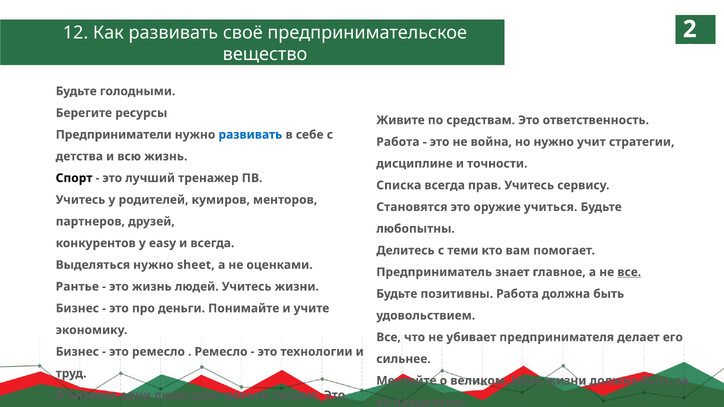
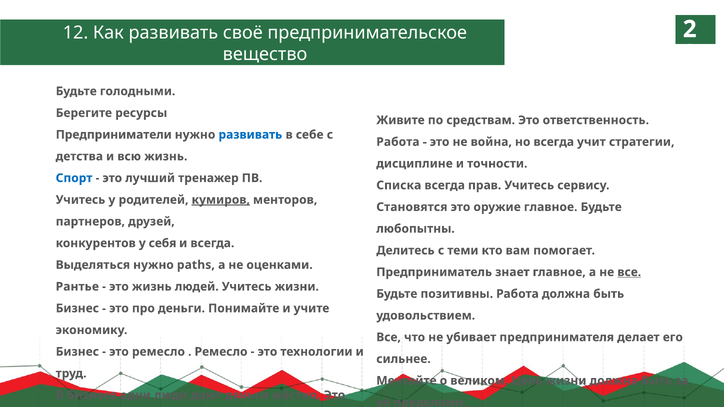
но нужно: нужно -> всегда
Спорт colour: black -> blue
кумиров underline: none -> present
оружие учиться: учиться -> главное
easy: easy -> себя
sheet: sheet -> paths
теорию: теорию -> жёстко
